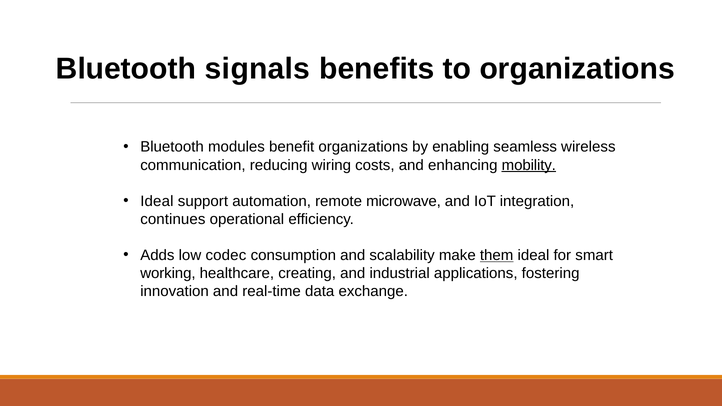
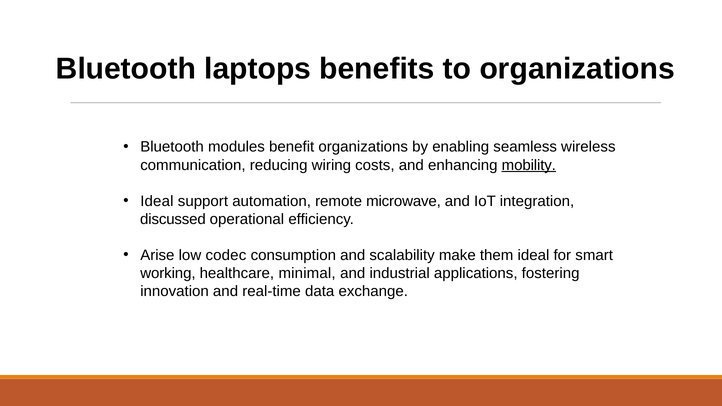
signals: signals -> laptops
continues: continues -> discussed
Adds: Adds -> Arise
them underline: present -> none
creating: creating -> minimal
